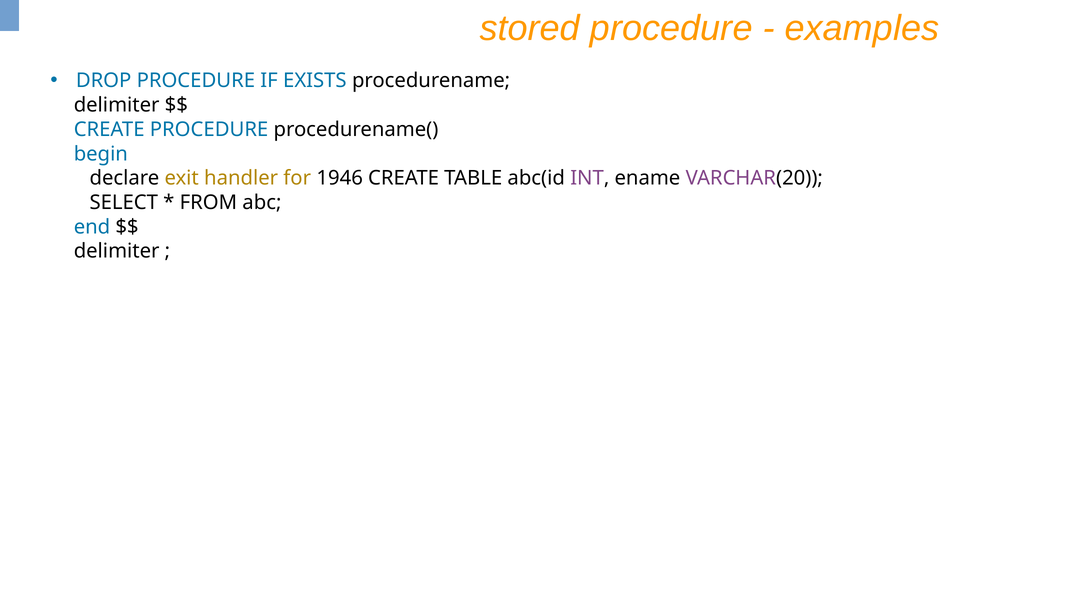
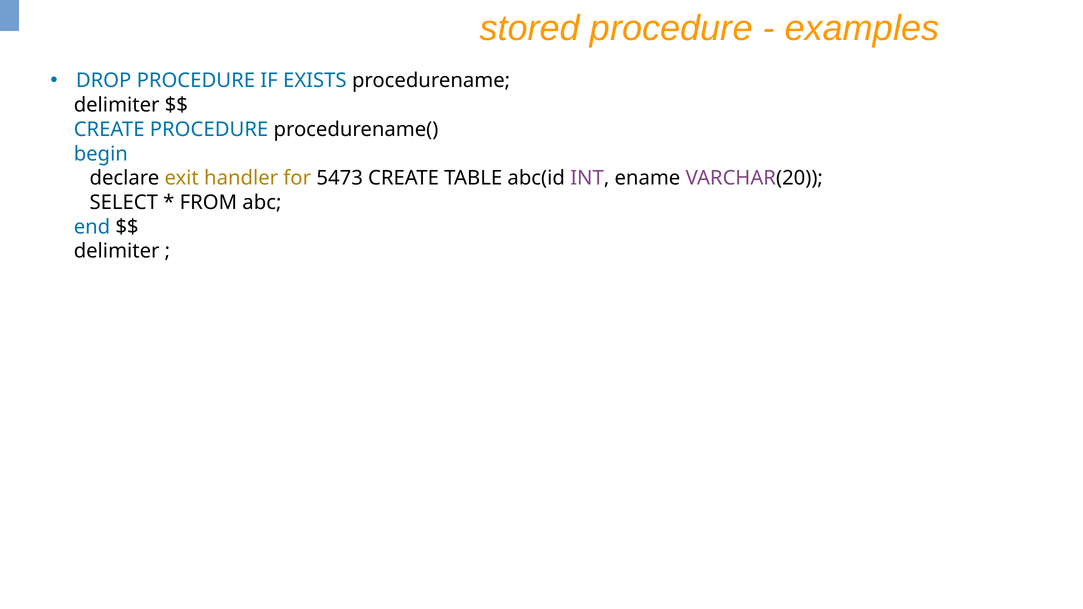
1946: 1946 -> 5473
